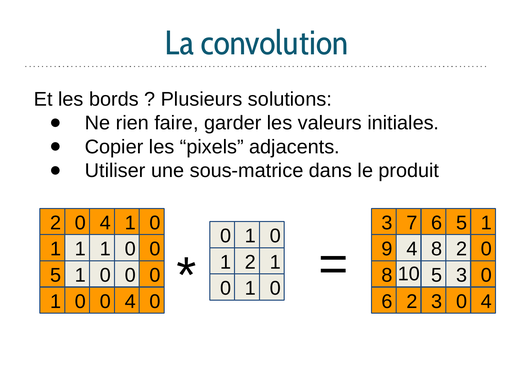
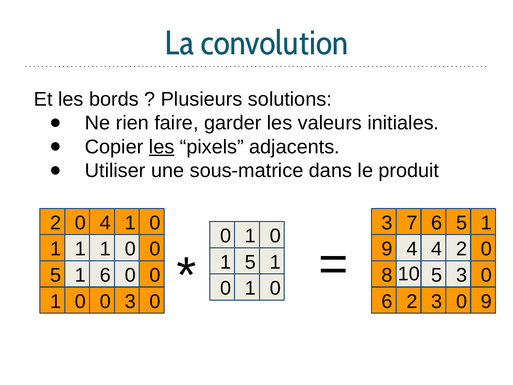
les at (162, 147) underline: none -> present
8 at (437, 249): 8 -> 4
1 2: 2 -> 5
5 1 0: 0 -> 6
0 0 4: 4 -> 3
3 0 4: 4 -> 9
